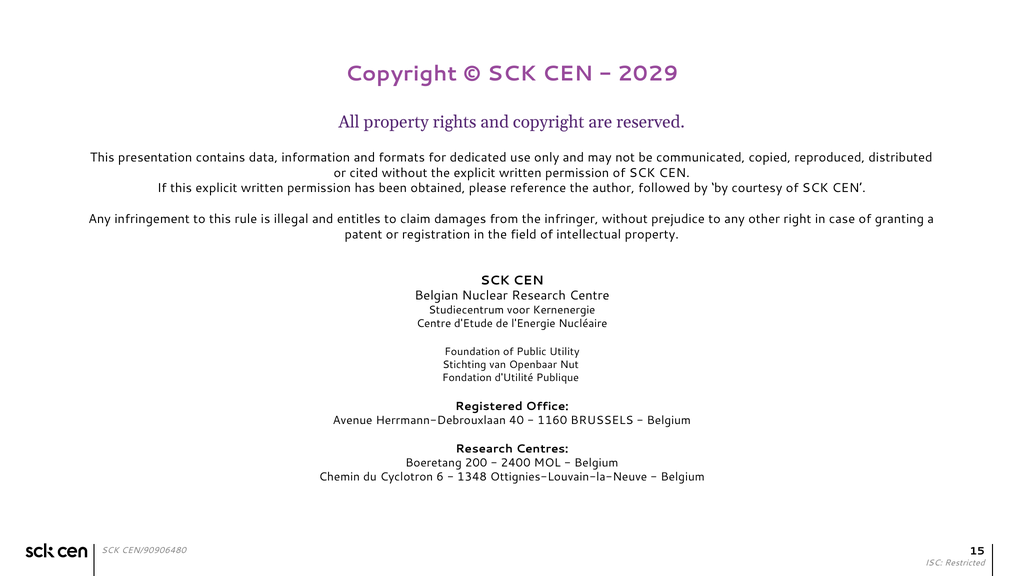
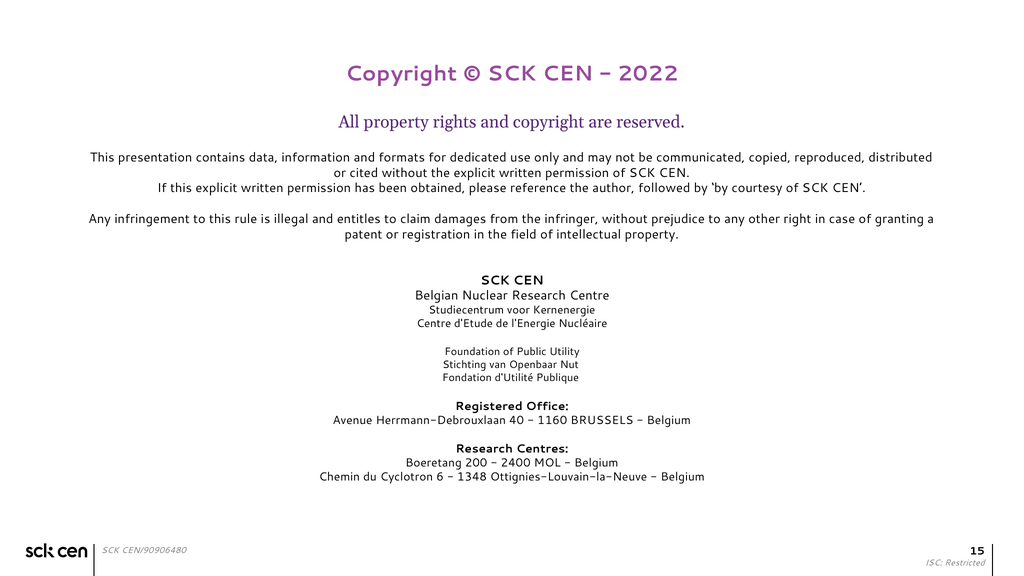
2029: 2029 -> 2022
